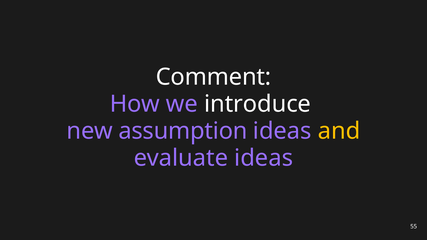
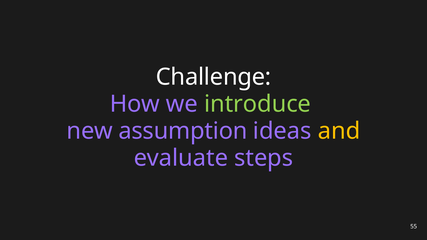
Comment: Comment -> Challenge
introduce colour: white -> light green
evaluate ideas: ideas -> steps
